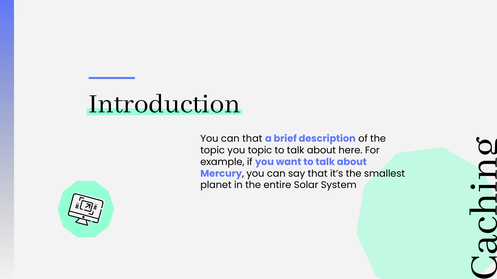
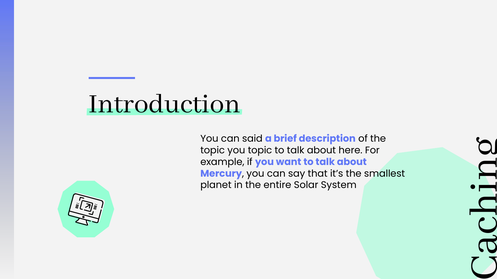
can that: that -> said
